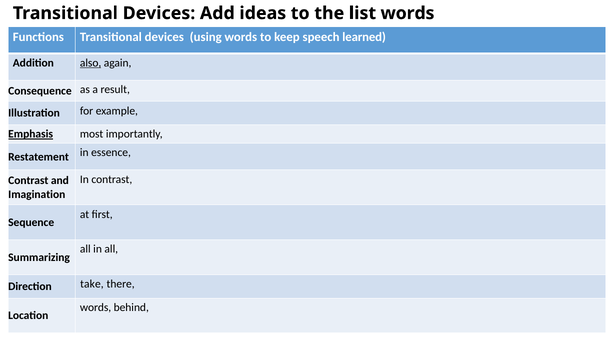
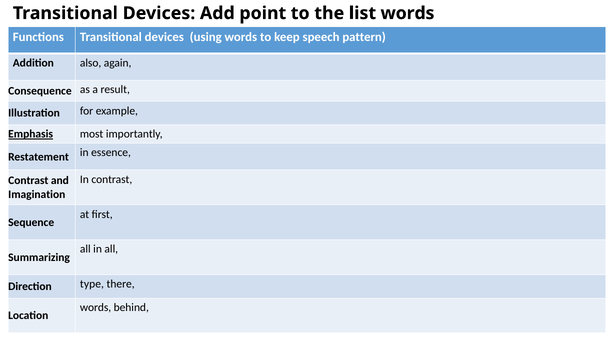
ideas: ideas -> point
learned: learned -> pattern
also underline: present -> none
take: take -> type
